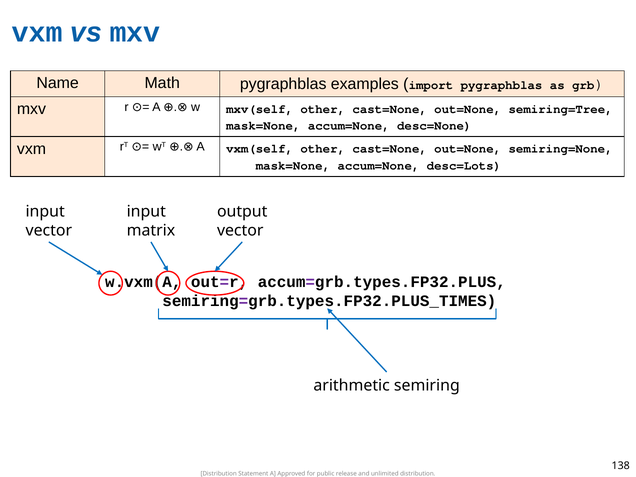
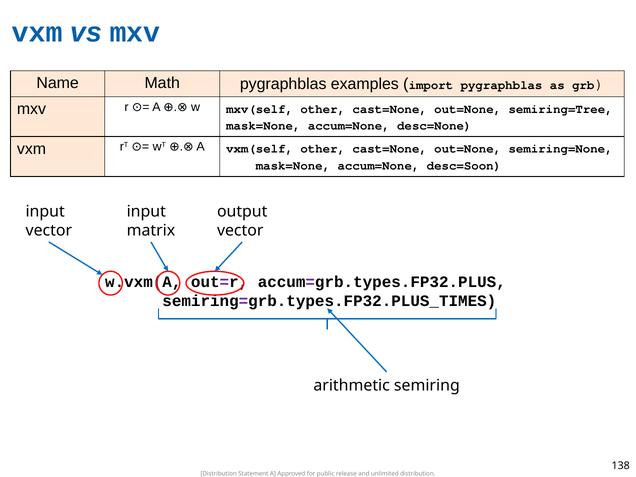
desc=Lots: desc=Lots -> desc=Soon
